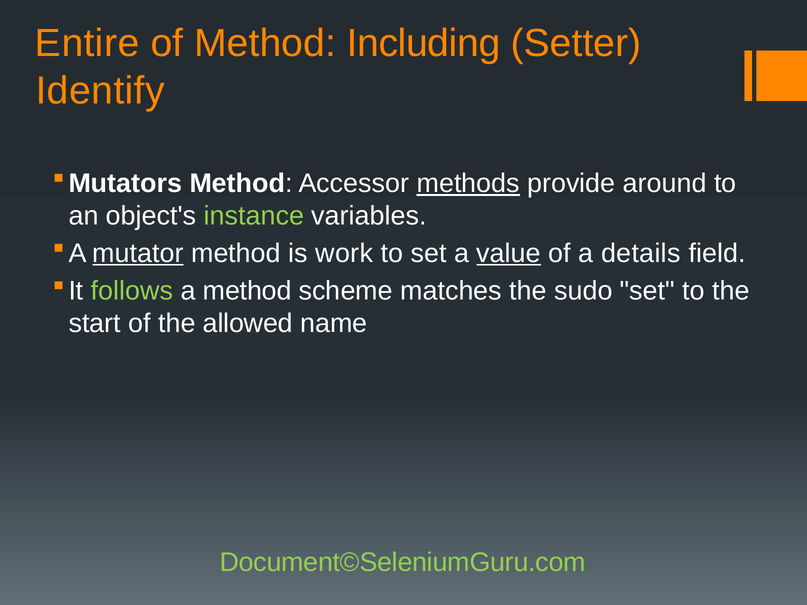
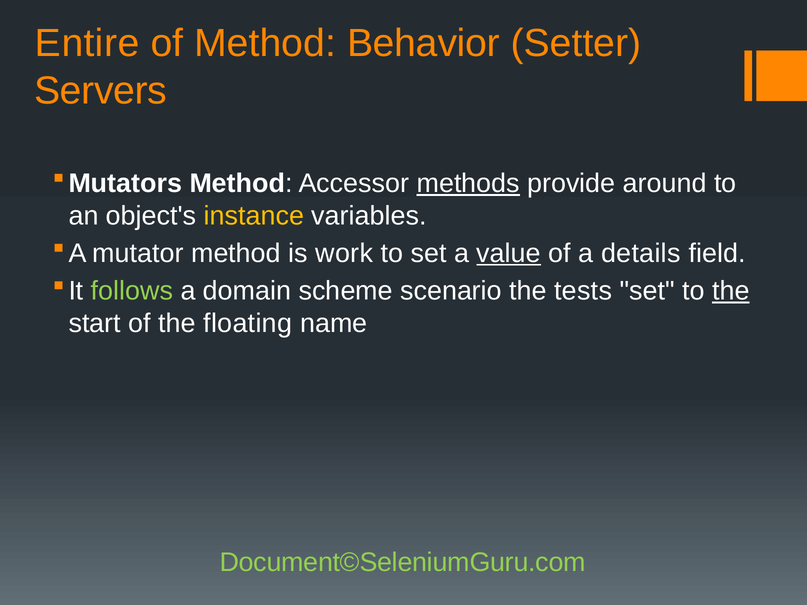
Including: Including -> Behavior
Identify: Identify -> Servers
instance colour: light green -> yellow
mutator underline: present -> none
a method: method -> domain
matches: matches -> scenario
sudo: sudo -> tests
the at (731, 291) underline: none -> present
allowed: allowed -> floating
